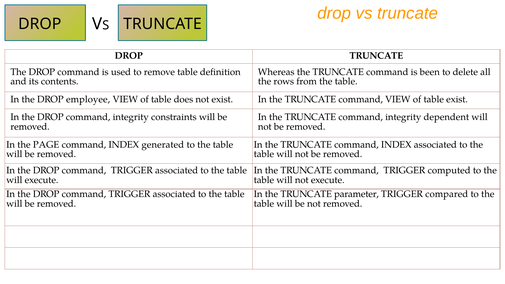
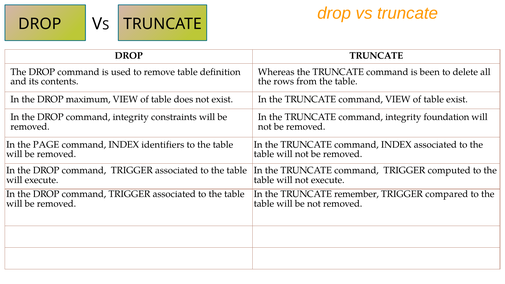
employee: employee -> maximum
dependent: dependent -> foundation
generated: generated -> identifiers
parameter: parameter -> remember
